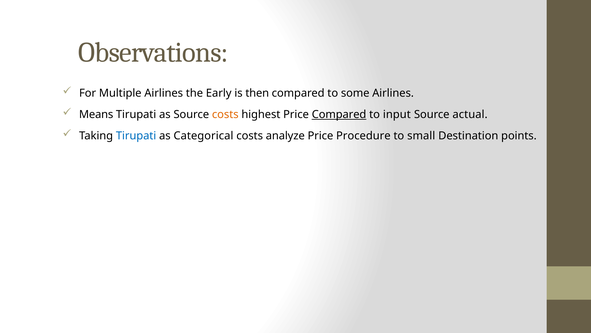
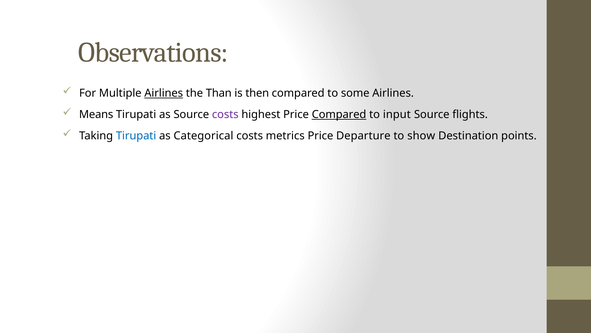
Airlines at (164, 93) underline: none -> present
Early: Early -> Than
costs at (225, 114) colour: orange -> purple
actual: actual -> flights
analyze: analyze -> metrics
Procedure: Procedure -> Departure
small: small -> show
